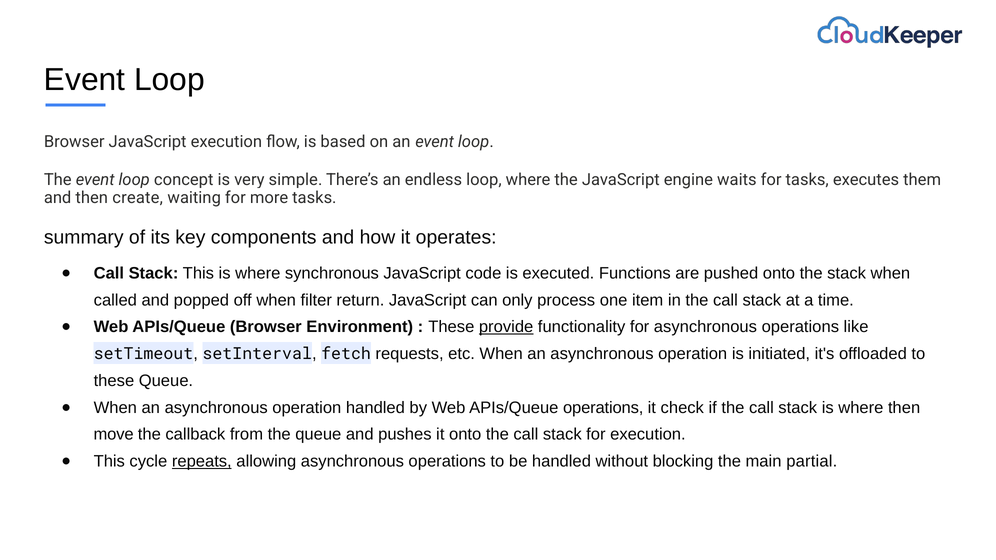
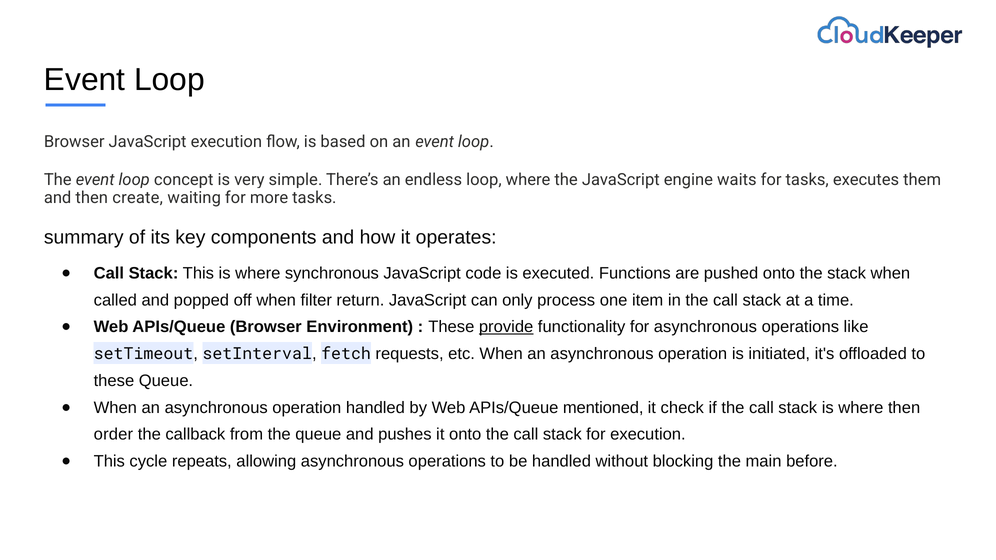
APIs/Queue operations: operations -> mentioned
move: move -> order
repeats underline: present -> none
partial: partial -> before
